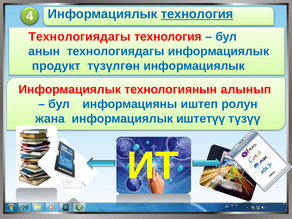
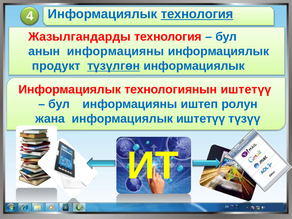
Технологиядагы at (79, 37): Технологиядагы -> Жазылгандарды
анын технологиядагы: технологиядагы -> информацияны
түзүлгөн underline: none -> present
технологиянын алынып: алынып -> иштетүү
